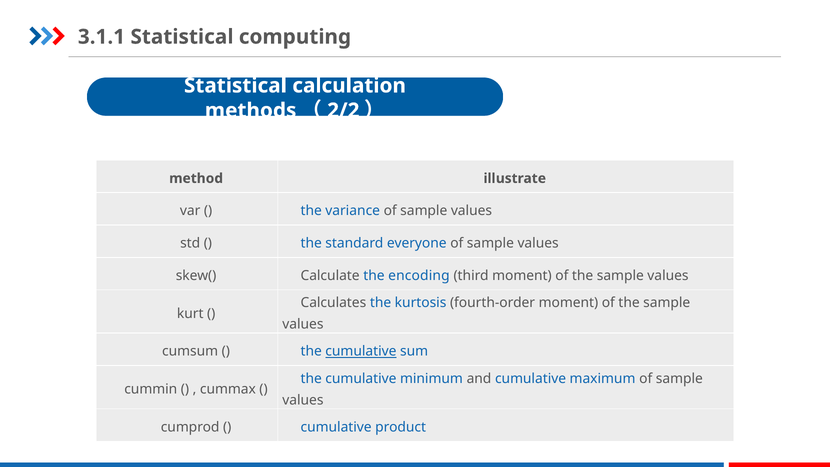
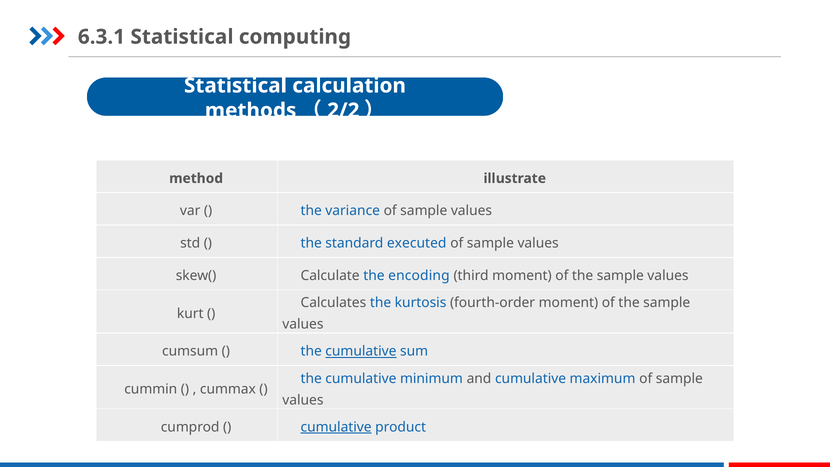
3.1.1: 3.1.1 -> 6.3.1
everyone: everyone -> executed
cumulative at (336, 427) underline: none -> present
